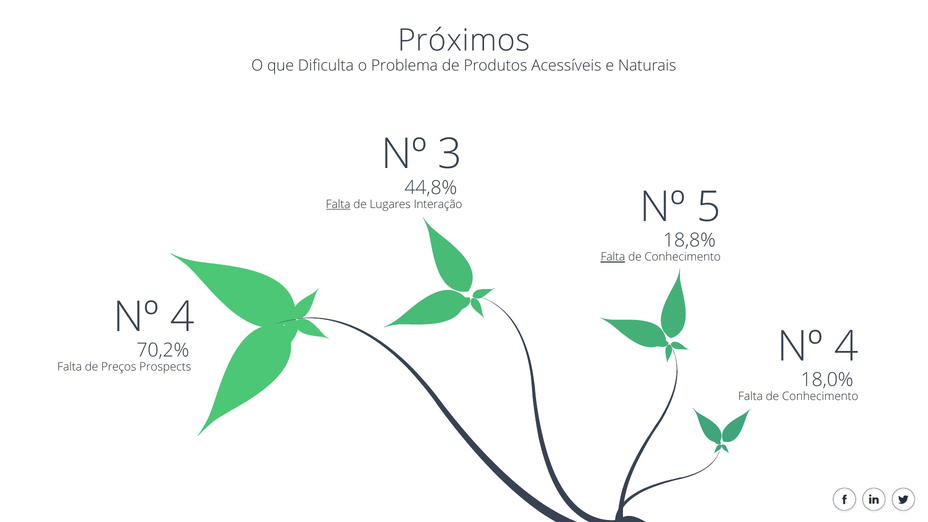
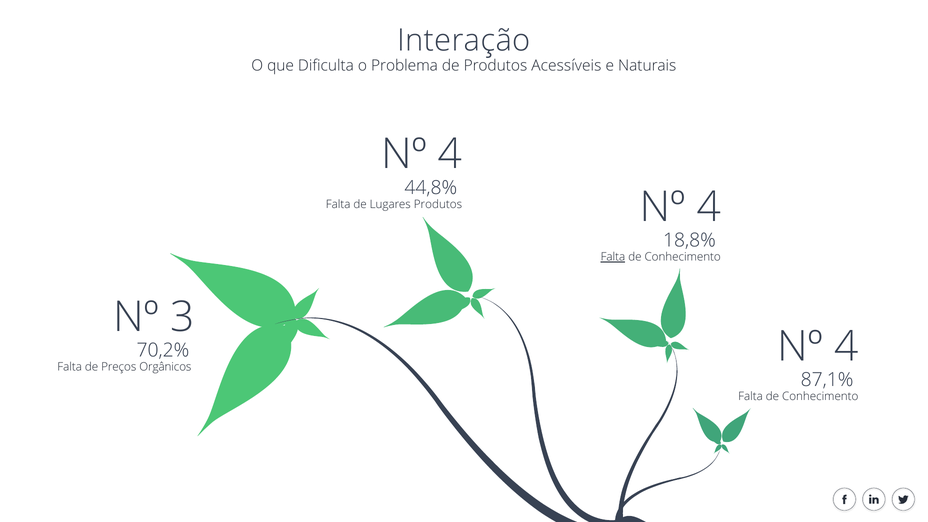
Próximos: Próximos -> Interação
3 at (450, 154): 3 -> 4
Falta at (338, 204) underline: present -> none
Lugares Interação: Interação -> Produtos
5 at (709, 207): 5 -> 4
4 at (182, 317): 4 -> 3
Prospects: Prospects -> Orgânicos
18,0%: 18,0% -> 87,1%
